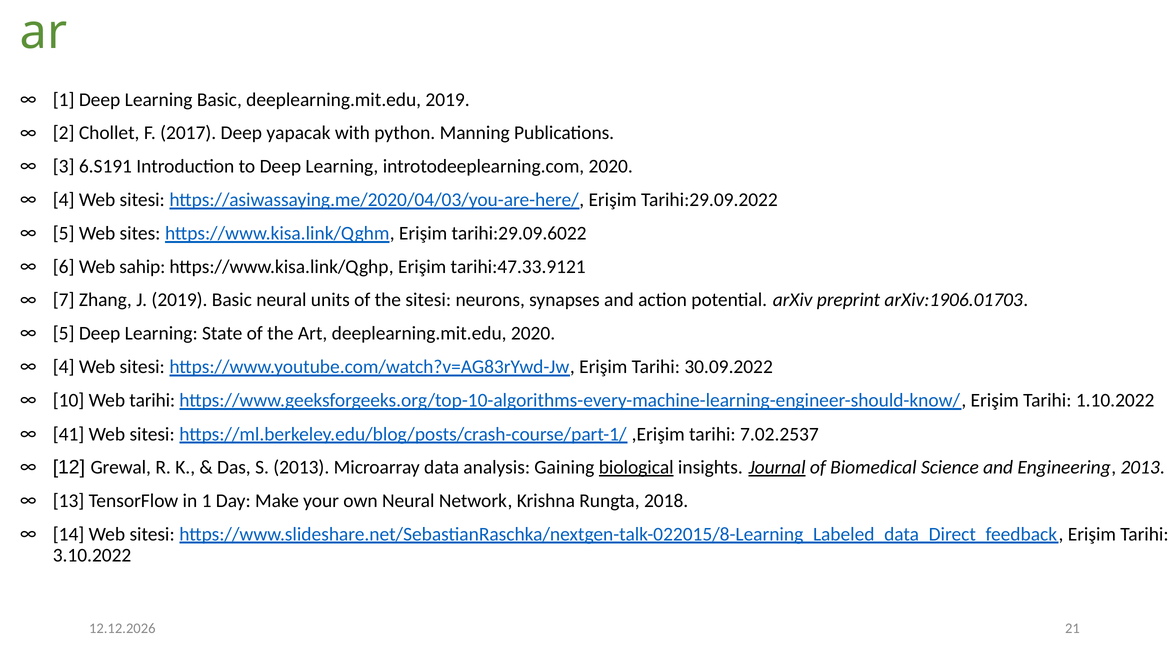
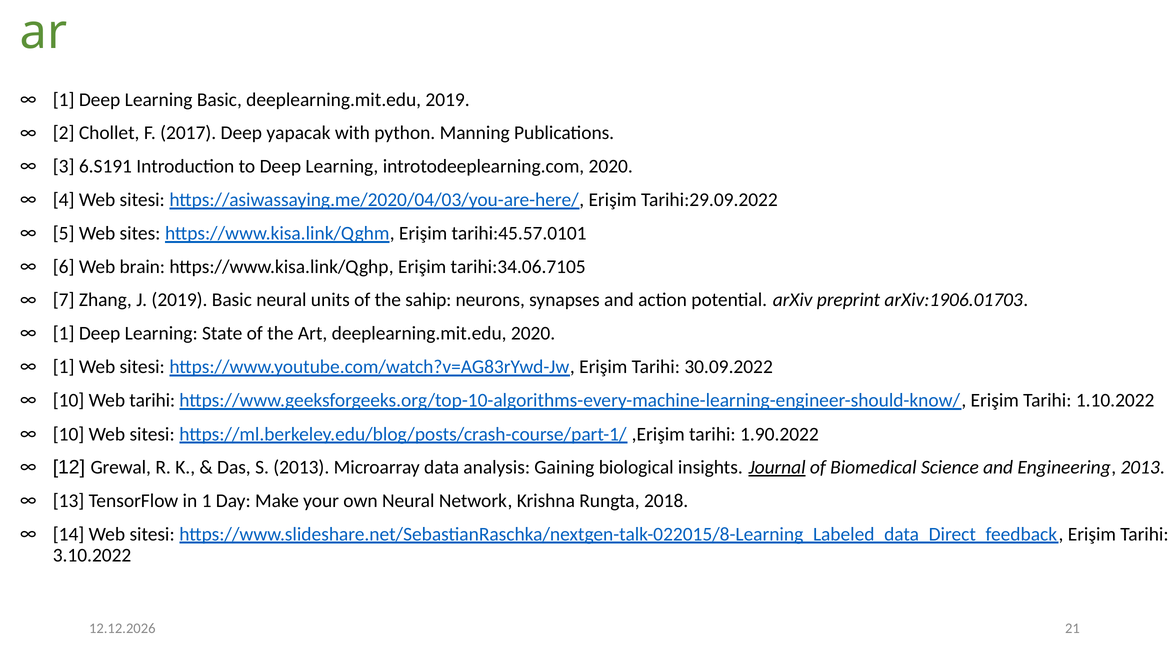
tarihi:29.09.6022: tarihi:29.09.6022 -> tarihi:45.57.0101
sahip: sahip -> brain
tarihi:47.33.9121: tarihi:47.33.9121 -> tarihi:34.06.7105
the sitesi: sitesi -> sahip
5 at (64, 333): 5 -> 1
4 at (64, 367): 4 -> 1
41 at (69, 434): 41 -> 10
7.02.2537: 7.02.2537 -> 1.90.2022
biological underline: present -> none
